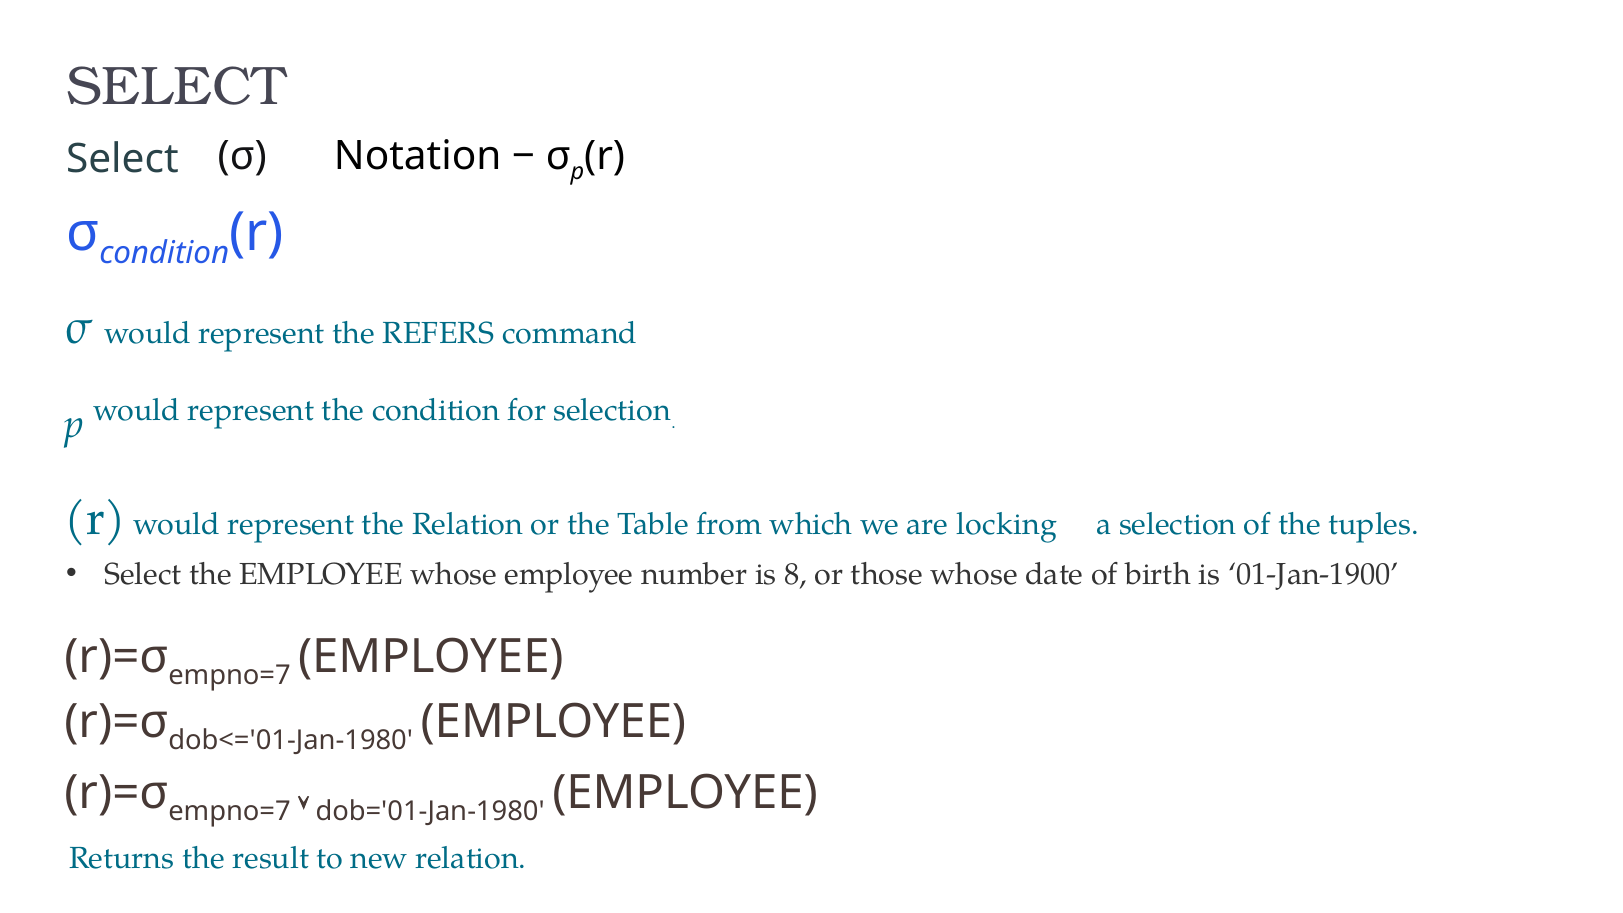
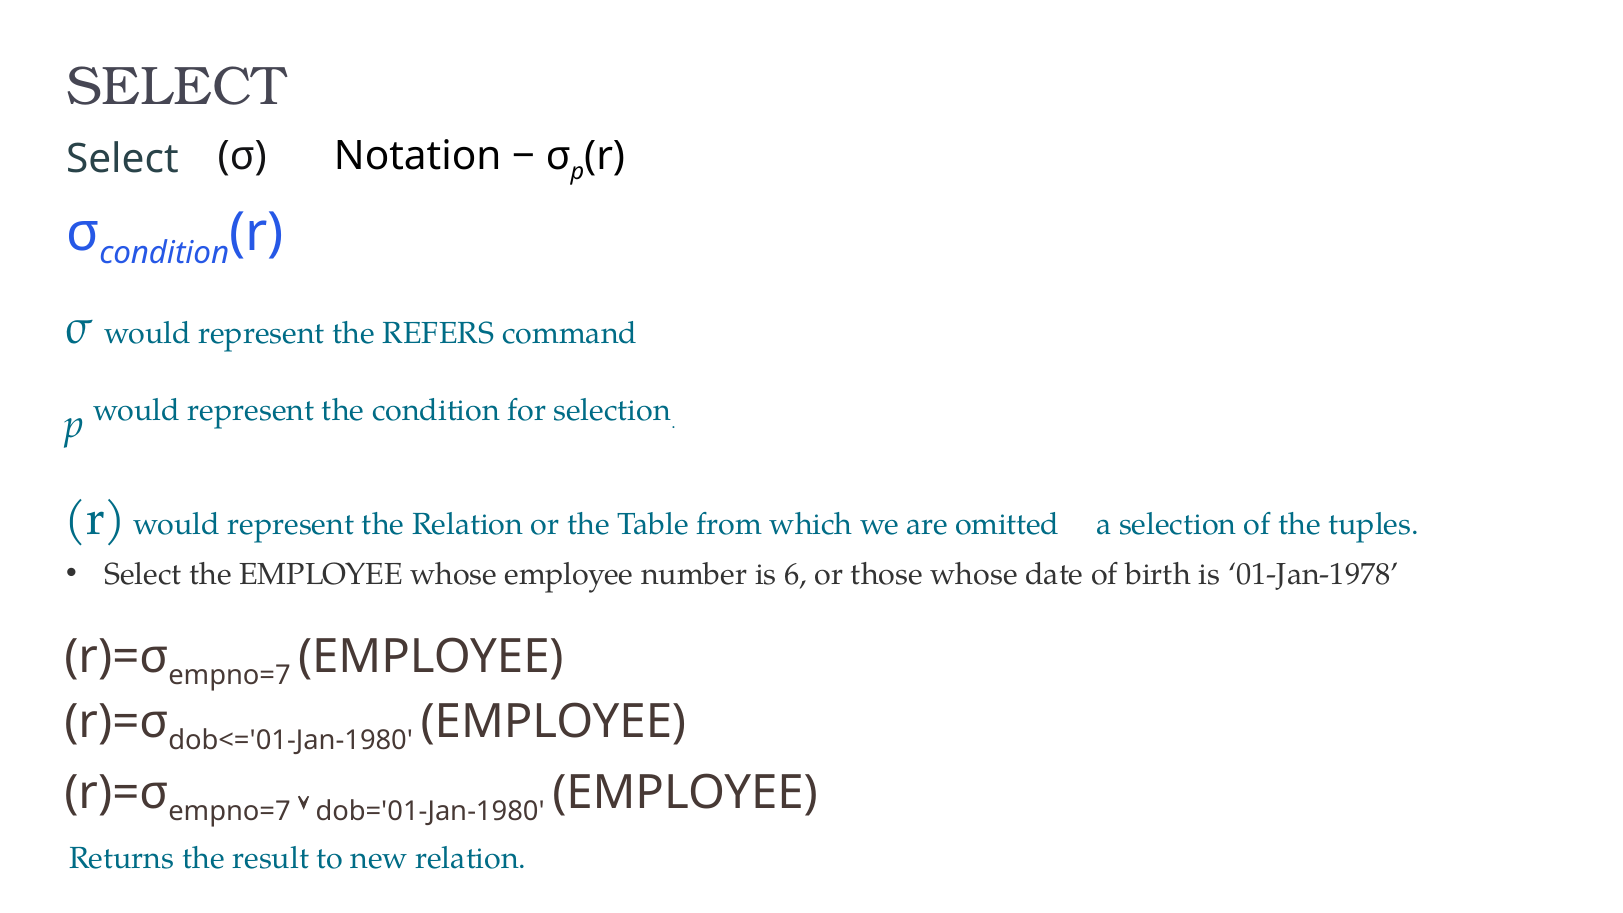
locking: locking -> omitted
8: 8 -> 6
01-Jan-1900: 01-Jan-1900 -> 01-Jan-1978
